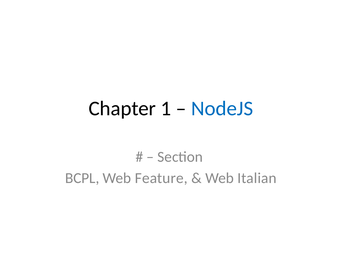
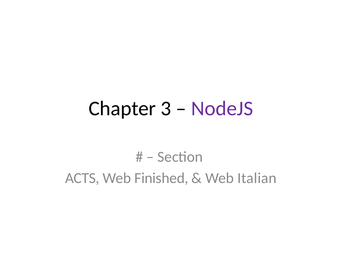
1: 1 -> 3
NodeJS colour: blue -> purple
BCPL: BCPL -> ACTS
Feature: Feature -> Finished
